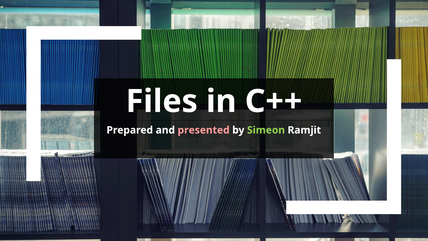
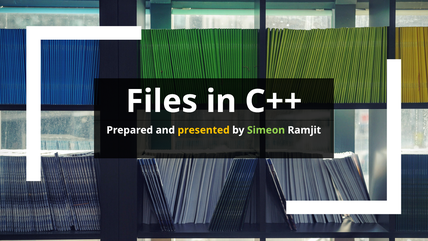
presented colour: pink -> yellow
